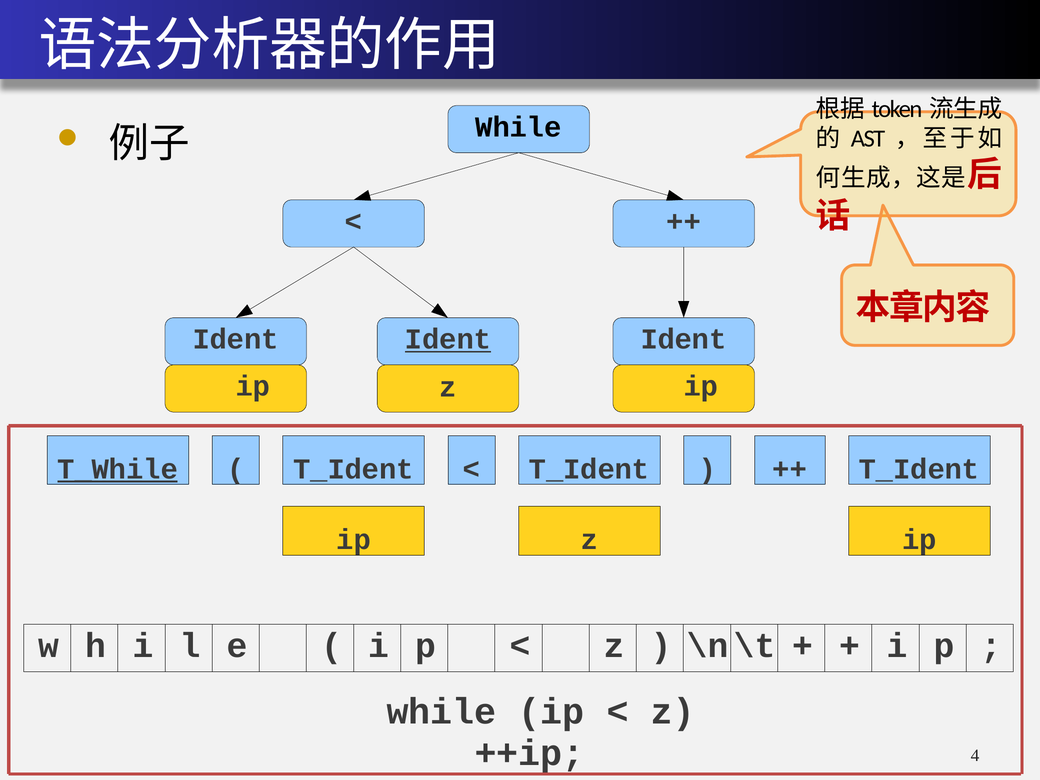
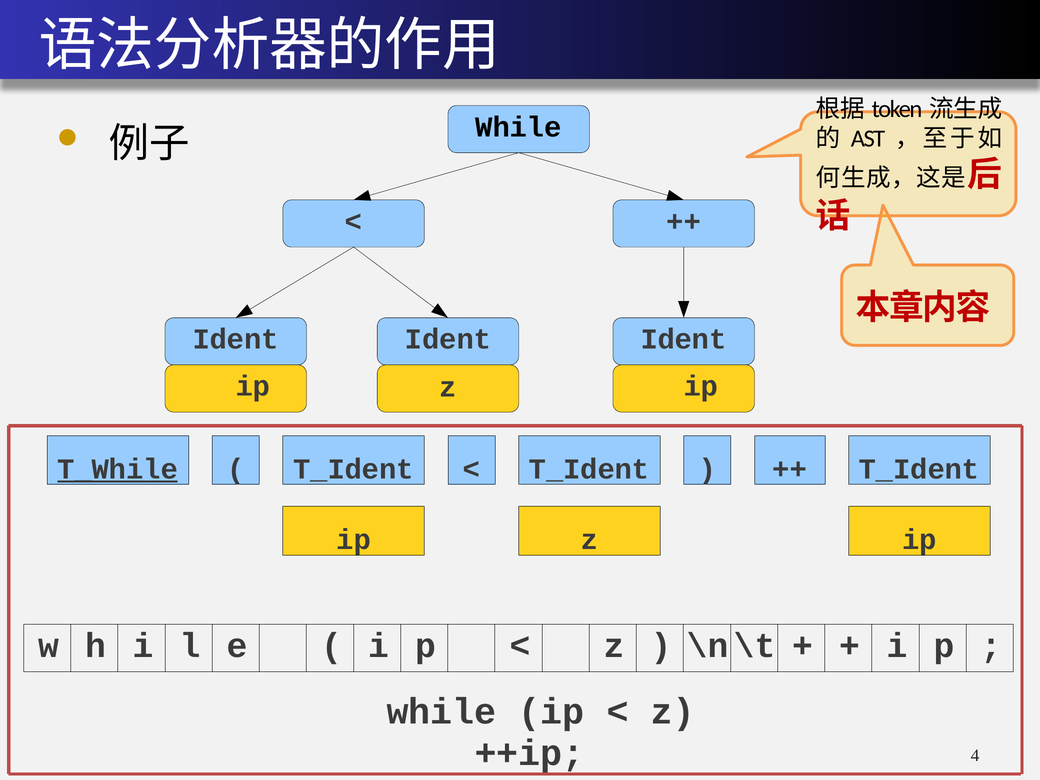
Ident at (448, 339) underline: present -> none
